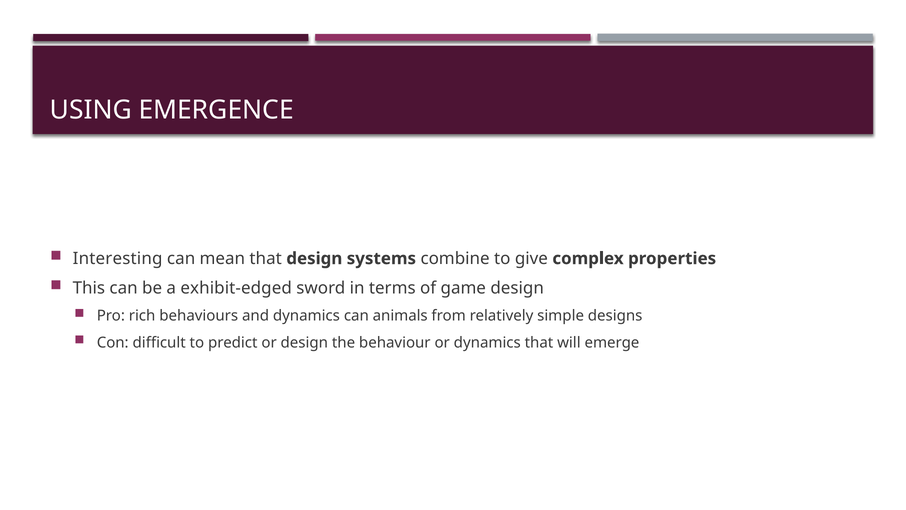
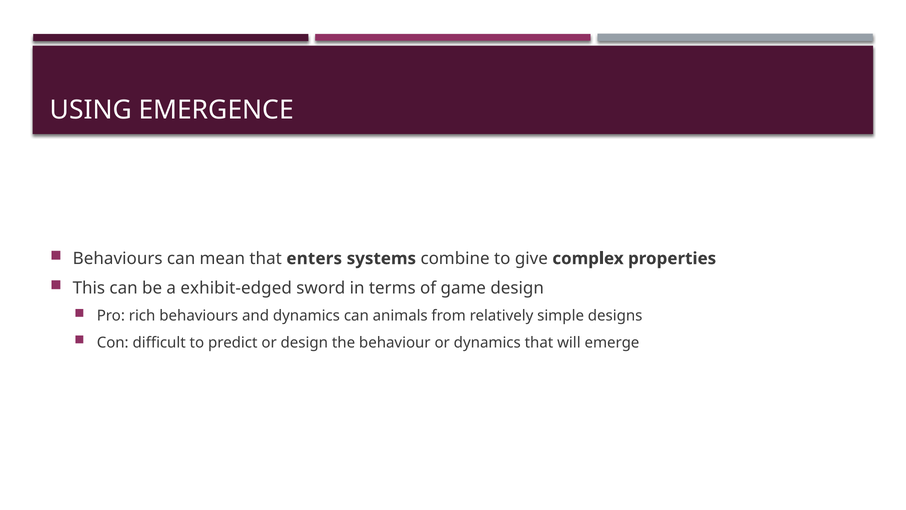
Interesting at (118, 258): Interesting -> Behaviours
that design: design -> enters
